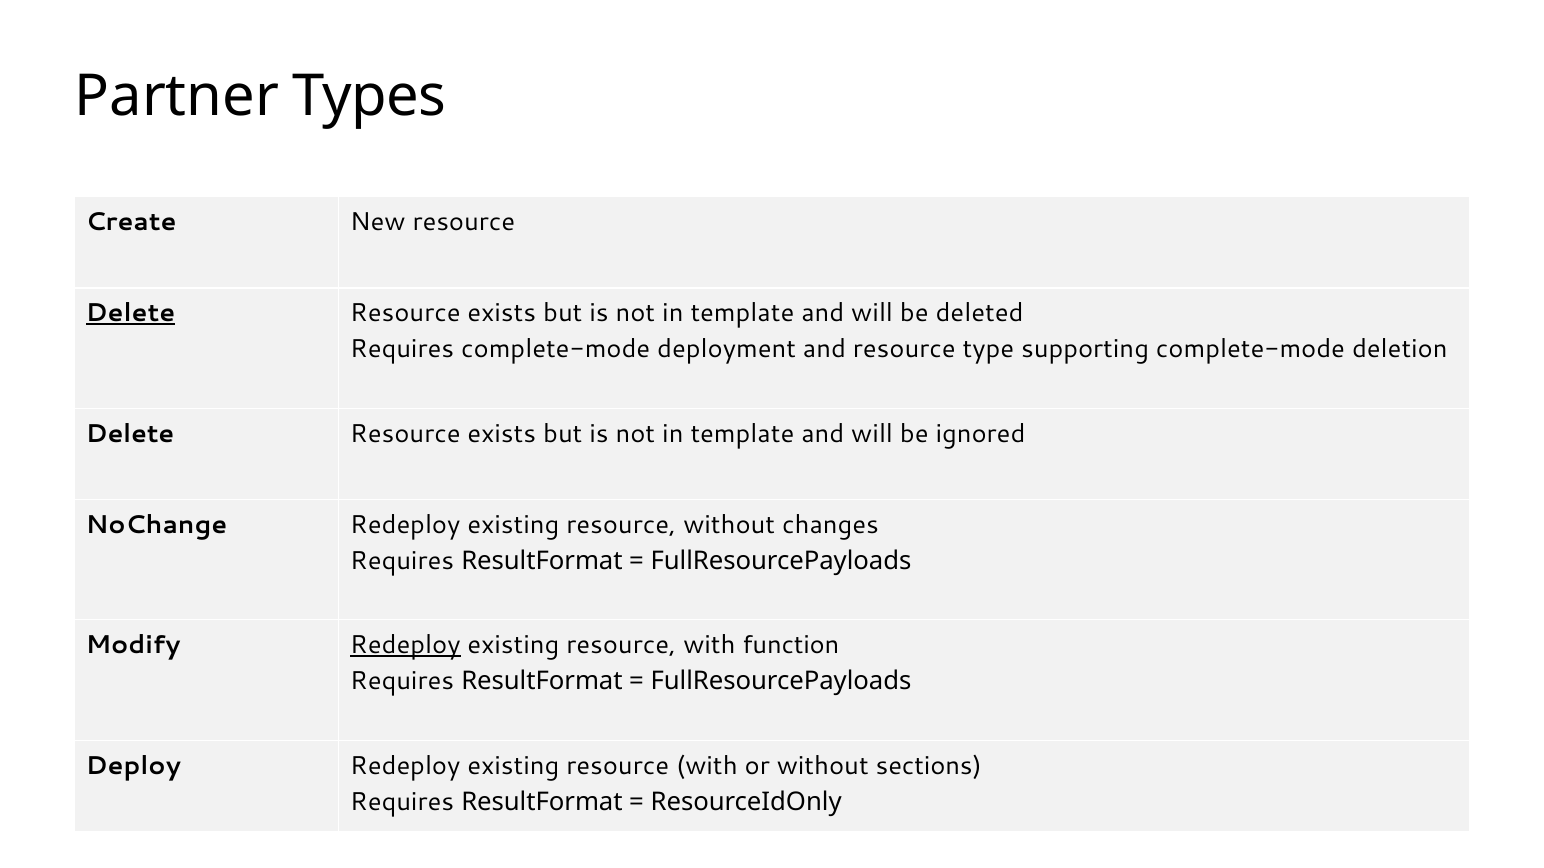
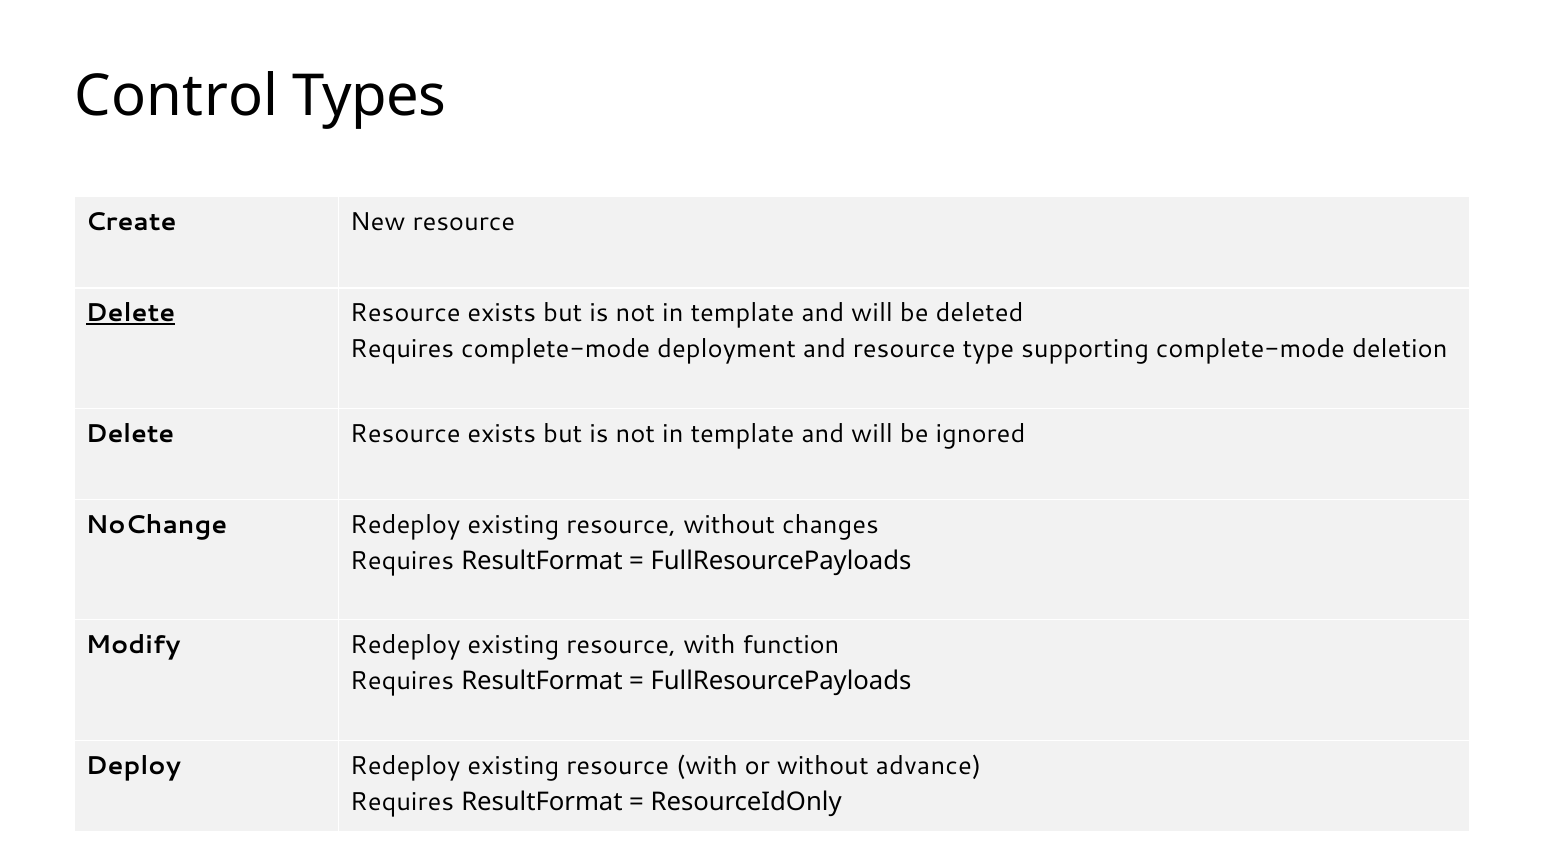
Partner: Partner -> Control
Redeploy at (405, 645) underline: present -> none
sections: sections -> advance
